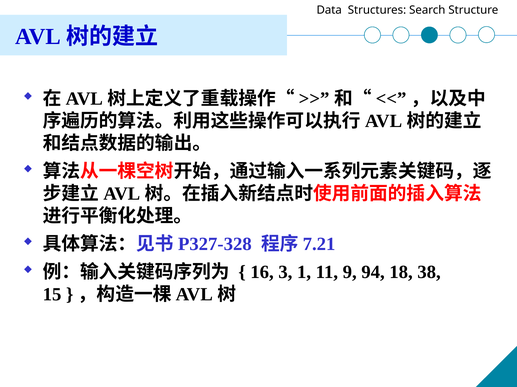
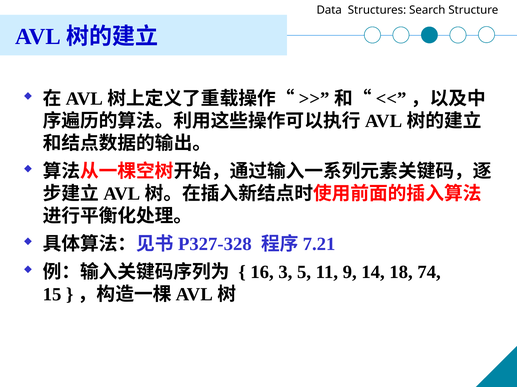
1: 1 -> 5
94: 94 -> 14
38: 38 -> 74
